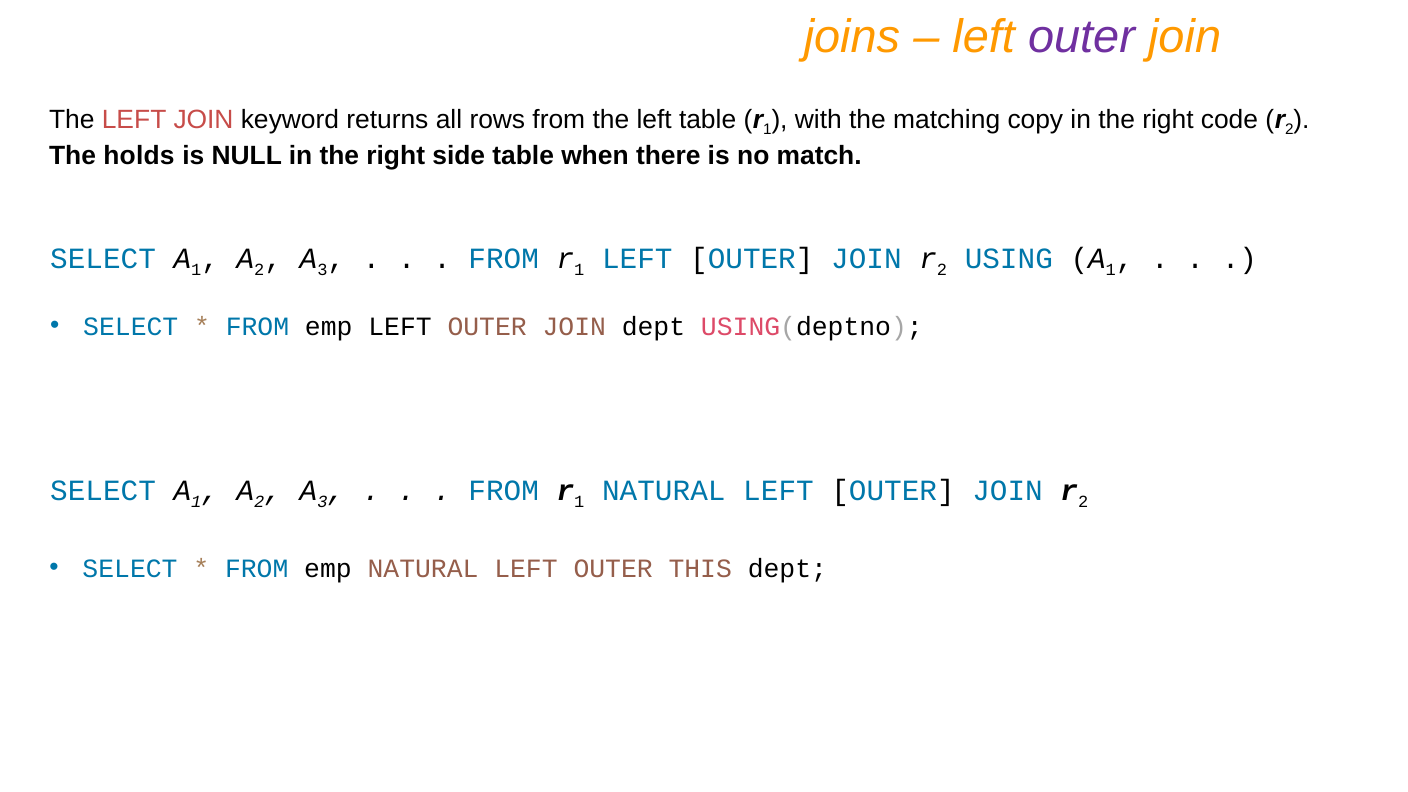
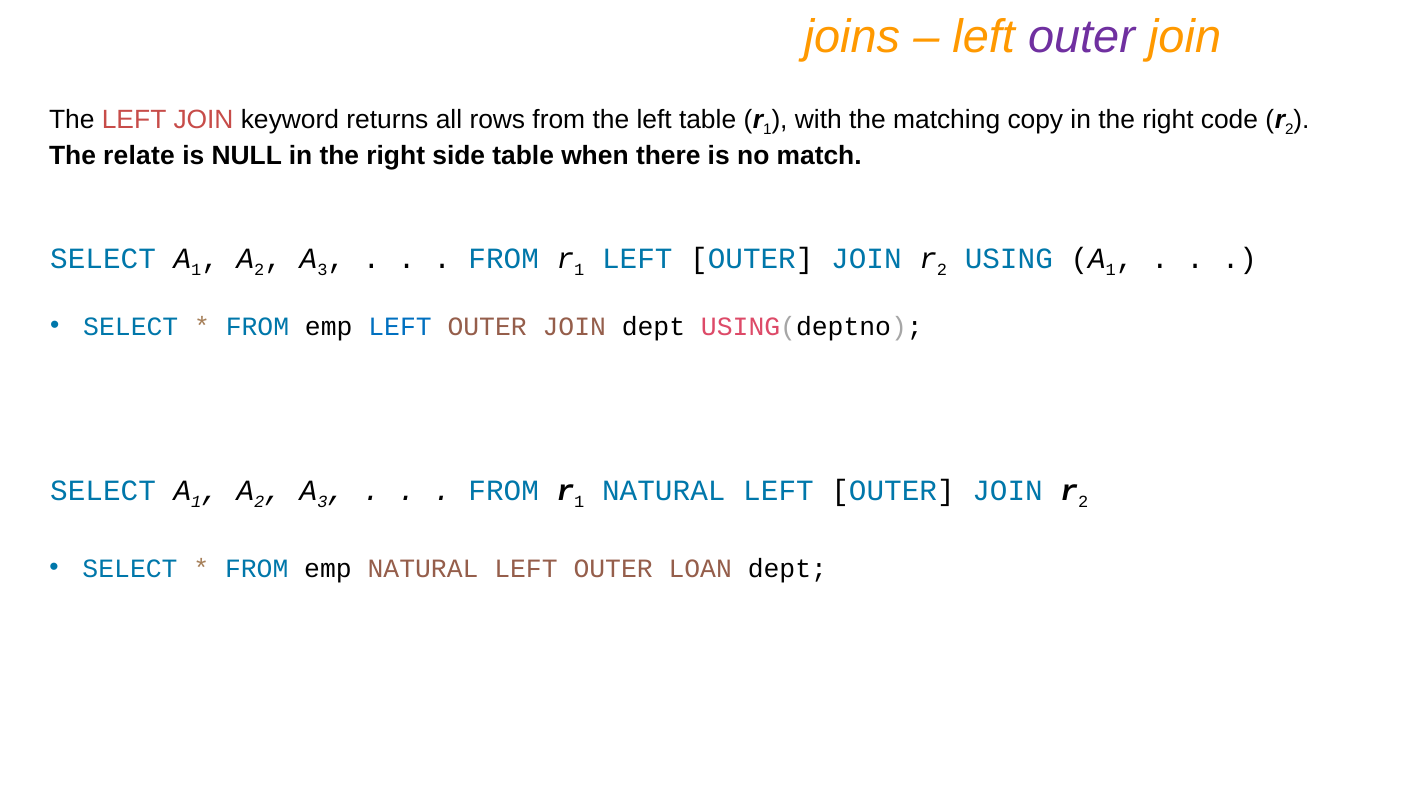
holds: holds -> relate
LEFT at (400, 326) colour: black -> blue
THIS: THIS -> LOAN
